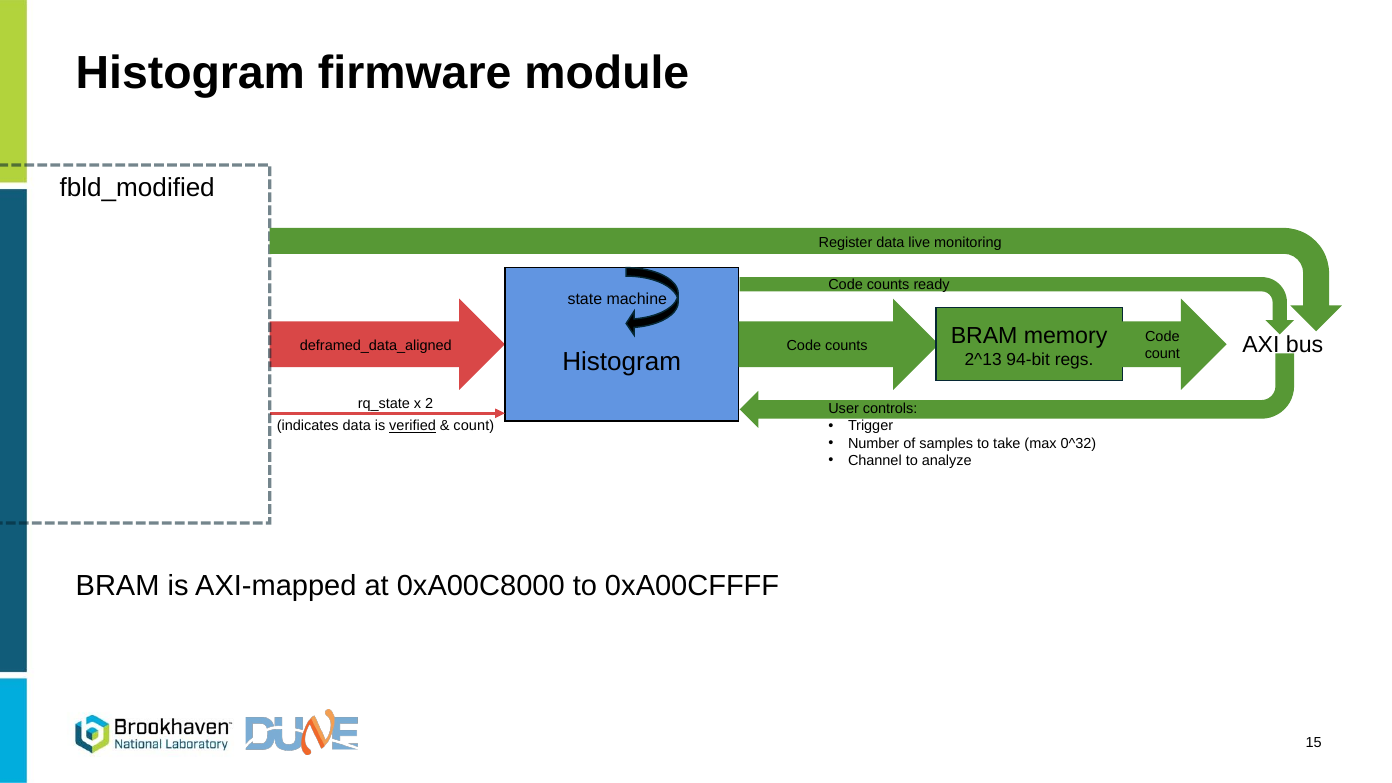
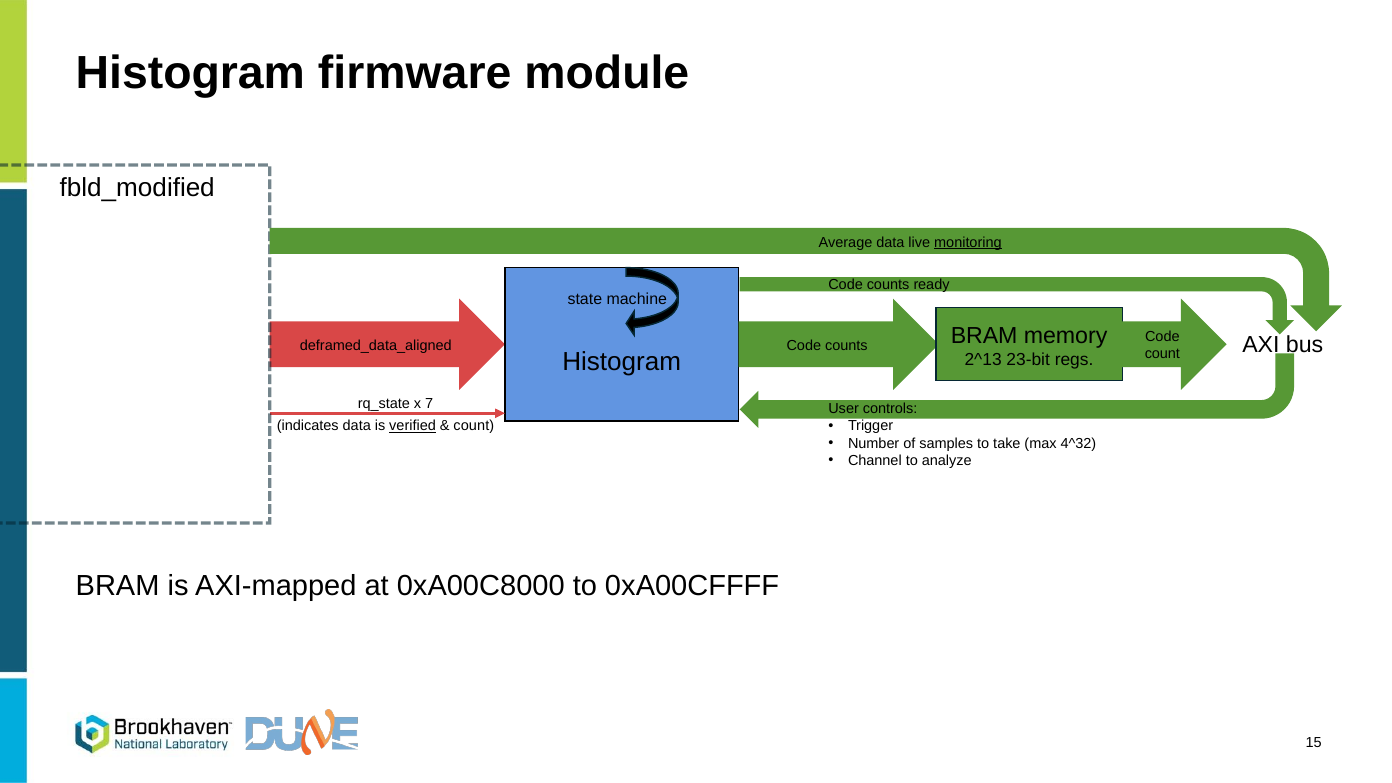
Register: Register -> Average
monitoring underline: none -> present
94-bit: 94-bit -> 23-bit
2: 2 -> 7
0^32: 0^32 -> 4^32
